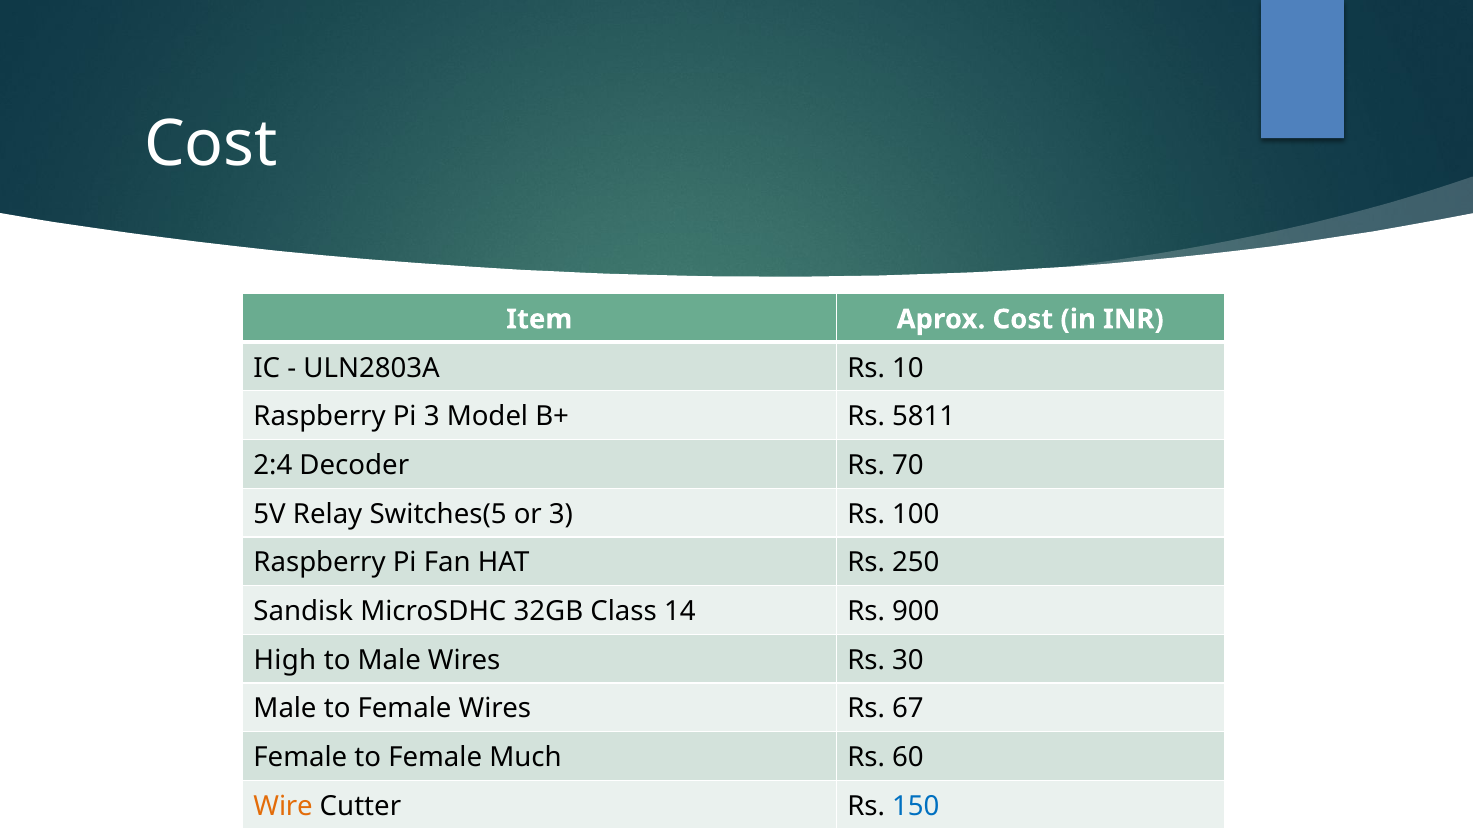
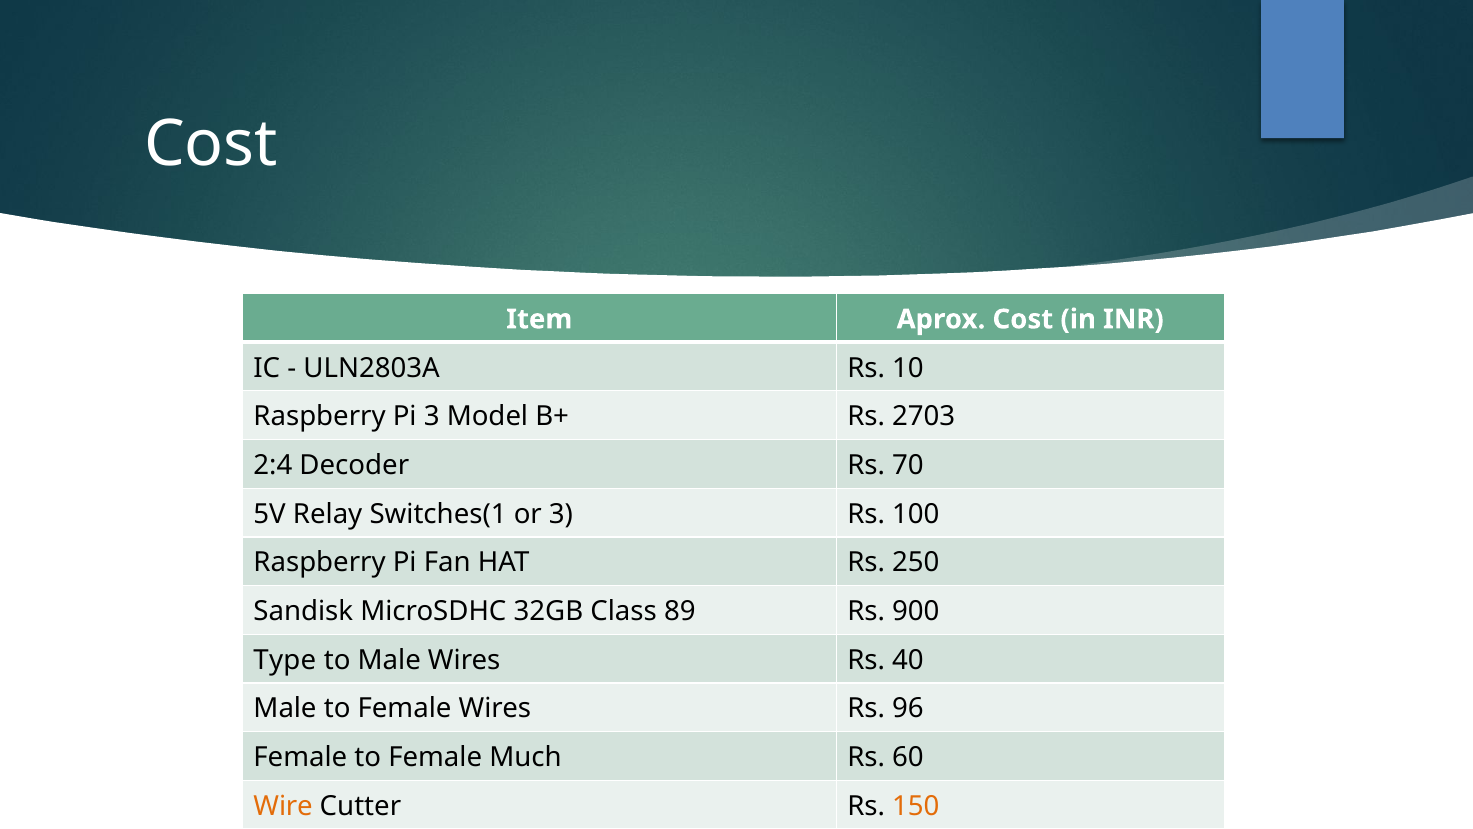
5811: 5811 -> 2703
Switches(5: Switches(5 -> Switches(1
14: 14 -> 89
High: High -> Type
30: 30 -> 40
67: 67 -> 96
150 colour: blue -> orange
